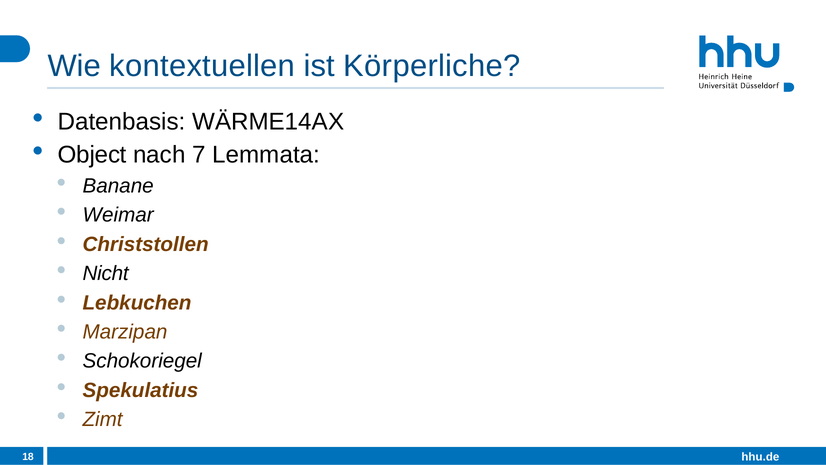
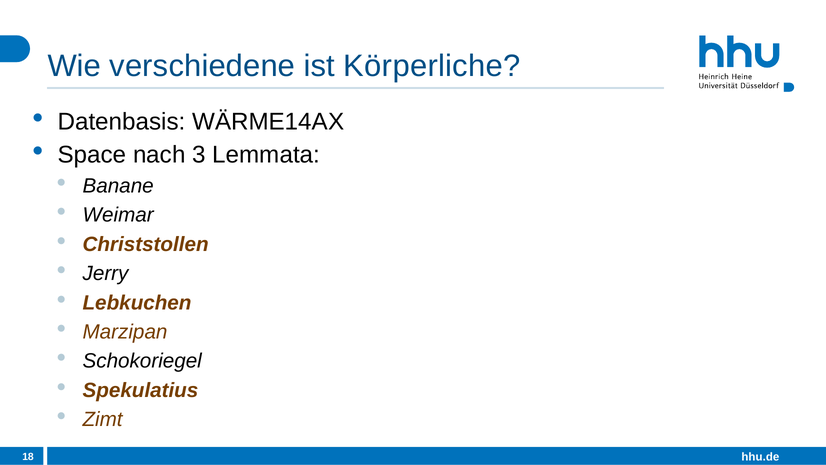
kontextuellen: kontextuellen -> verschiedene
Object: Object -> Space
7: 7 -> 3
Nicht: Nicht -> Jerry
